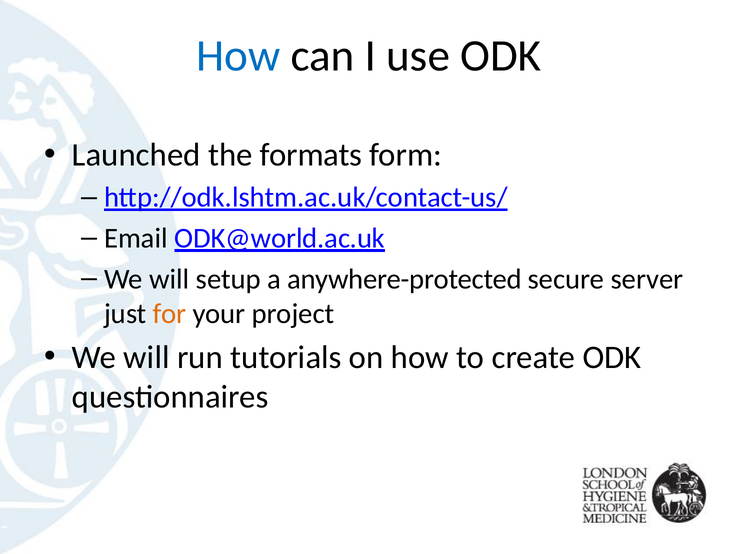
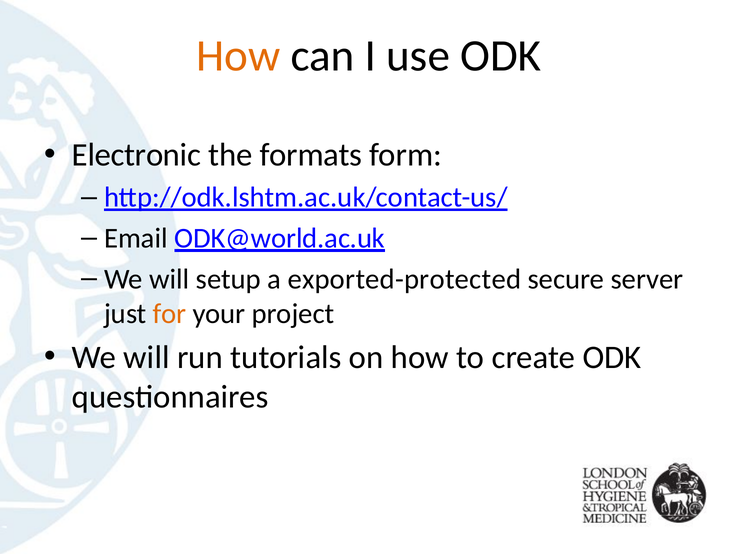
How at (238, 56) colour: blue -> orange
Launched: Launched -> Electronic
anywhere-protected: anywhere-protected -> exported-protected
